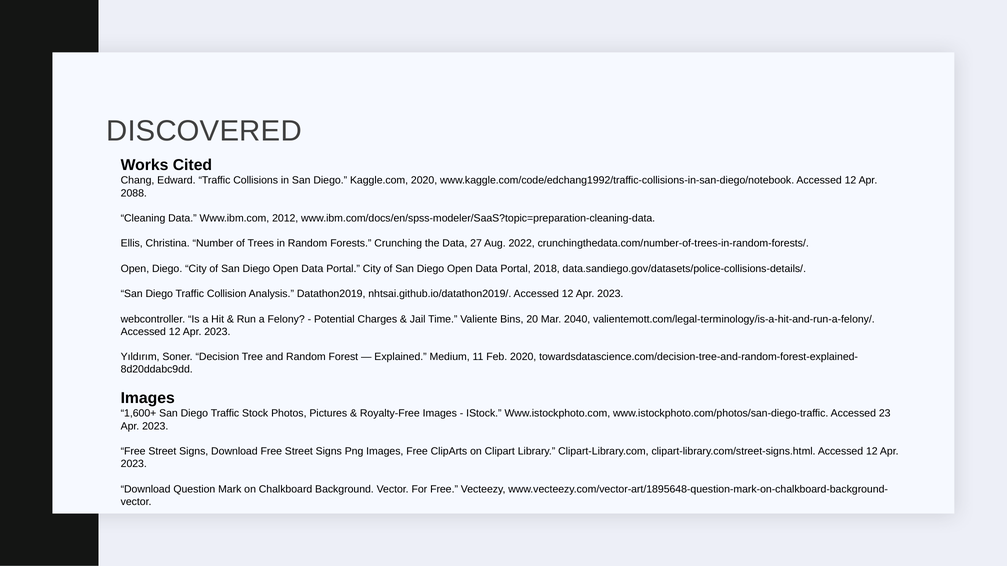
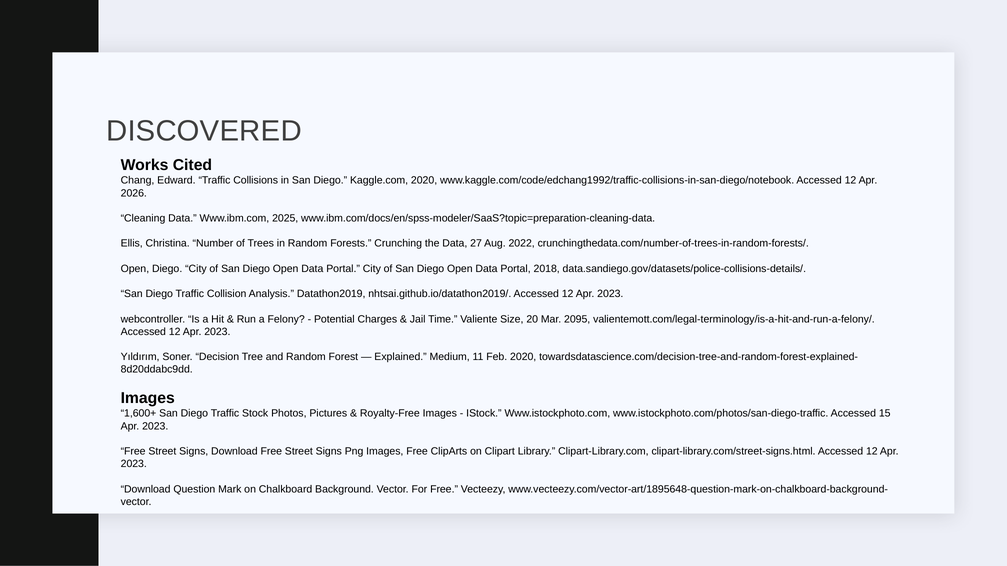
2088: 2088 -> 2026
2012: 2012 -> 2025
Bins: Bins -> Size
2040: 2040 -> 2095
23: 23 -> 15
